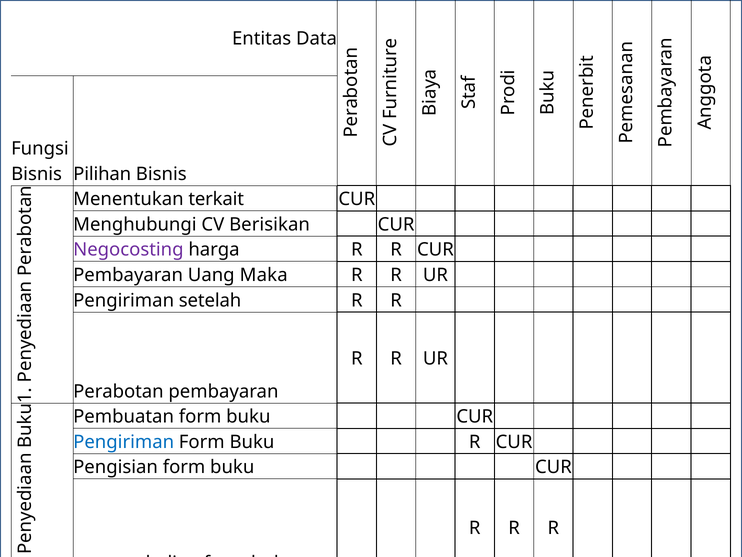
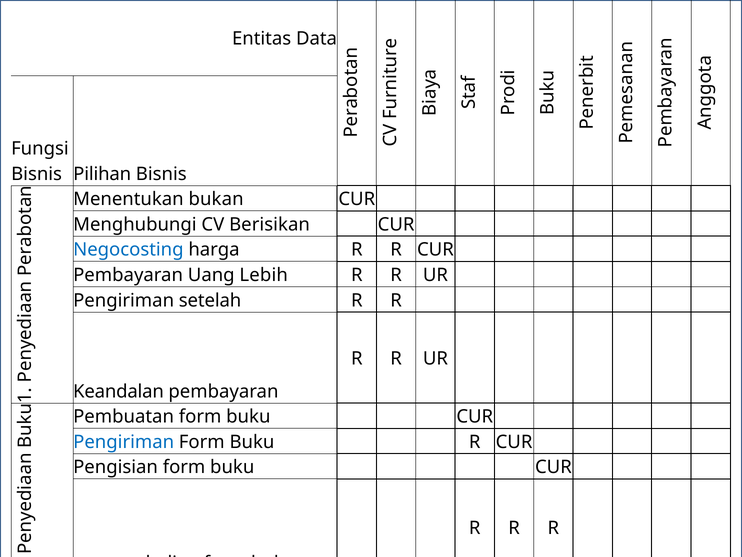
terkait: terkait -> bukan
Negocosting colour: purple -> blue
Maka: Maka -> Lebih
Perabotan: Perabotan -> Keandalan
